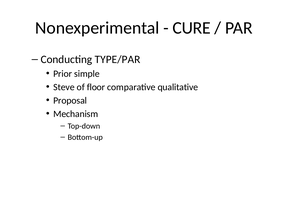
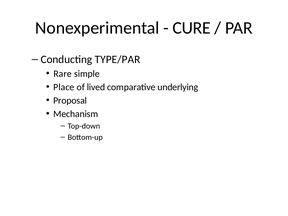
Prior: Prior -> Rare
Steve: Steve -> Place
floor: floor -> lived
qualitative: qualitative -> underlying
